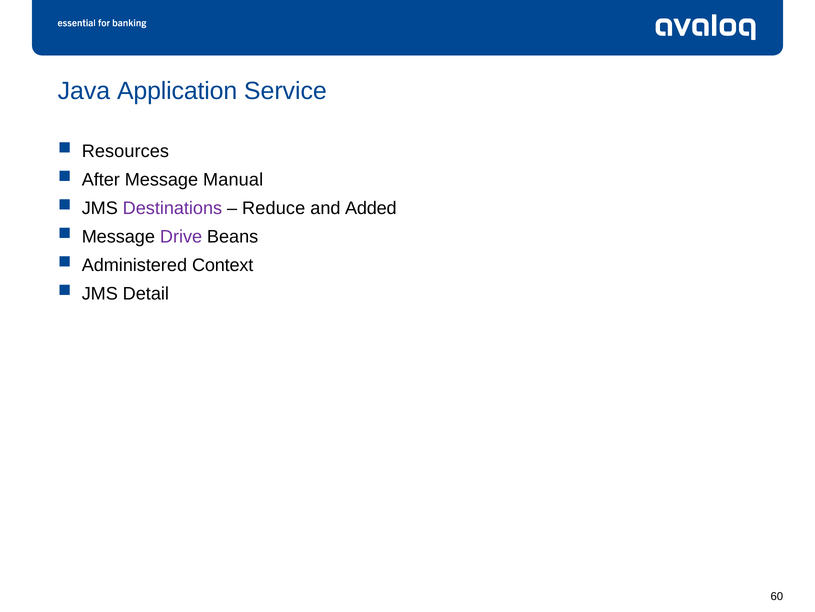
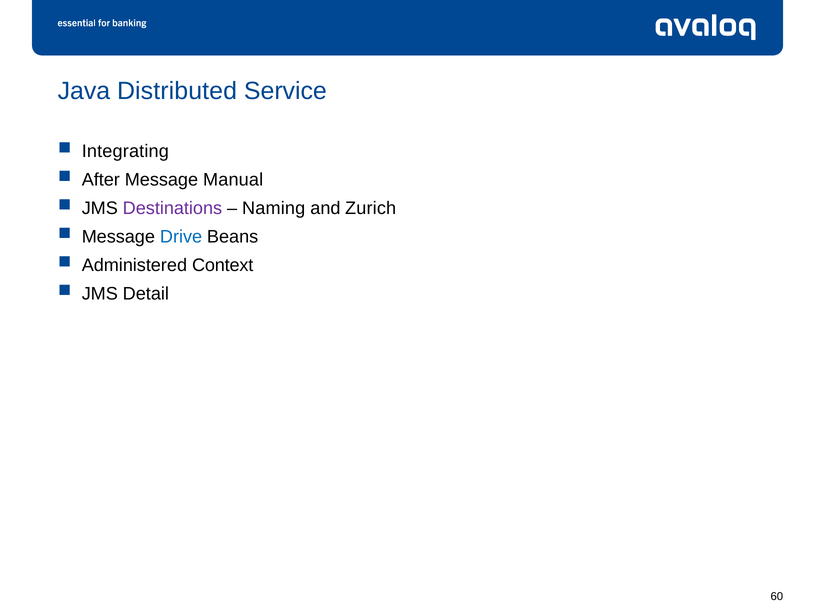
Application: Application -> Distributed
Resources: Resources -> Integrating
Reduce: Reduce -> Naming
Added: Added -> Zurich
Drive colour: purple -> blue
